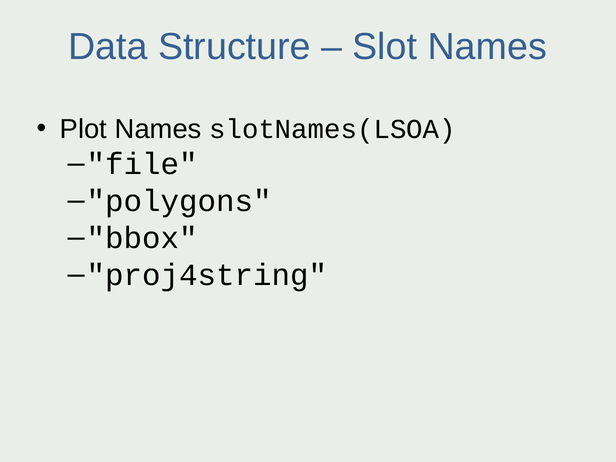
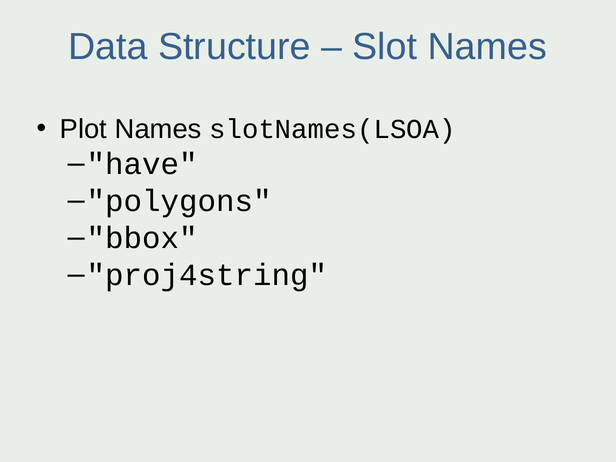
file: file -> have
